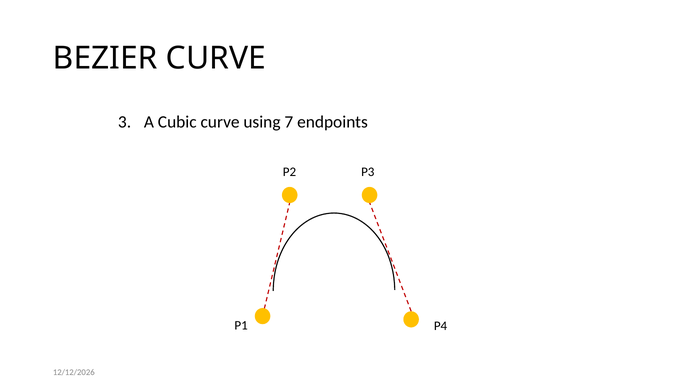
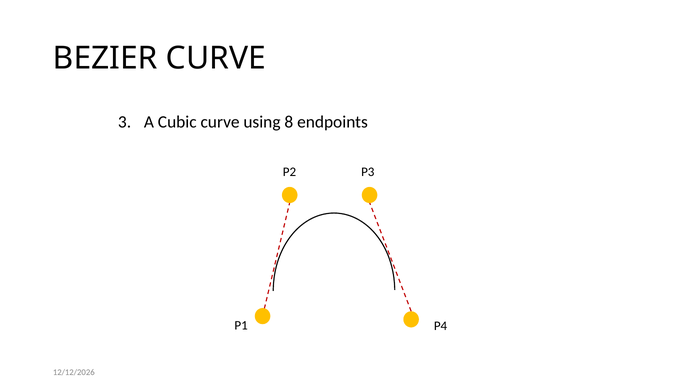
7: 7 -> 8
